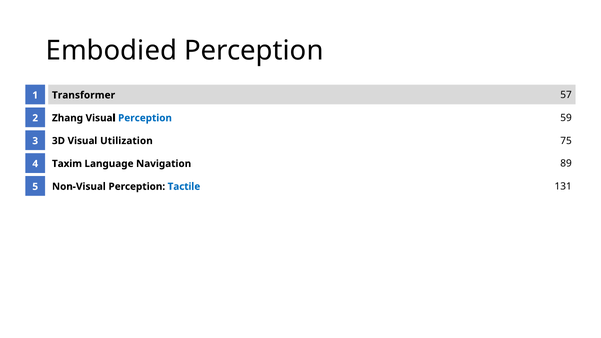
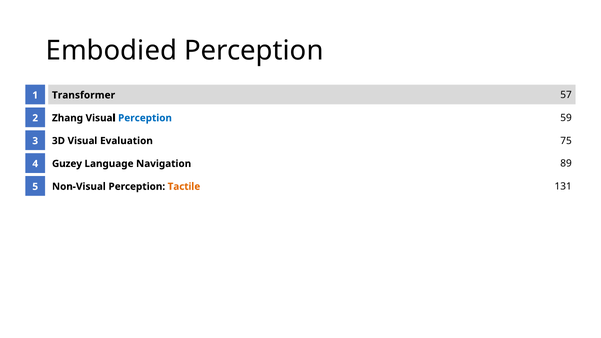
Utilization: Utilization -> Evaluation
Taxim: Taxim -> Guzey
Tactile colour: blue -> orange
